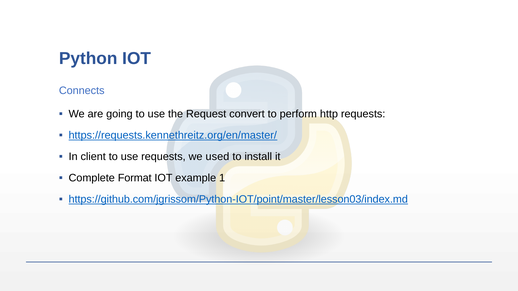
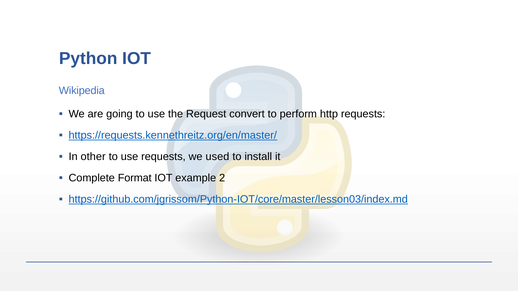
Connects: Connects -> Wikipedia
client: client -> other
1: 1 -> 2
https://github.com/jgrissom/Python-IOT/point/master/lesson03/index.md: https://github.com/jgrissom/Python-IOT/point/master/lesson03/index.md -> https://github.com/jgrissom/Python-IOT/core/master/lesson03/index.md
